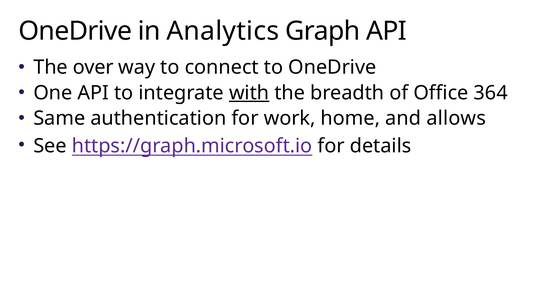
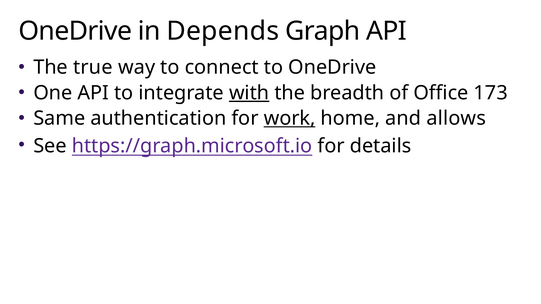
Analytics: Analytics -> Depends
over: over -> true
364: 364 -> 173
work underline: none -> present
